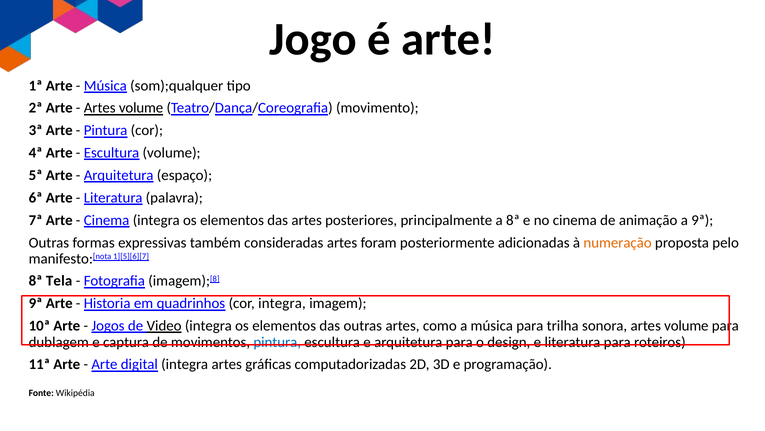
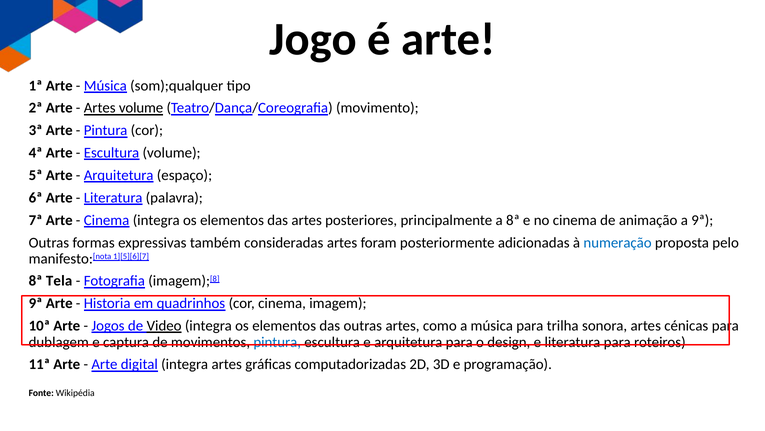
numeração colour: orange -> blue
cor integra: integra -> cinema
sonora artes volume: volume -> cénicas
